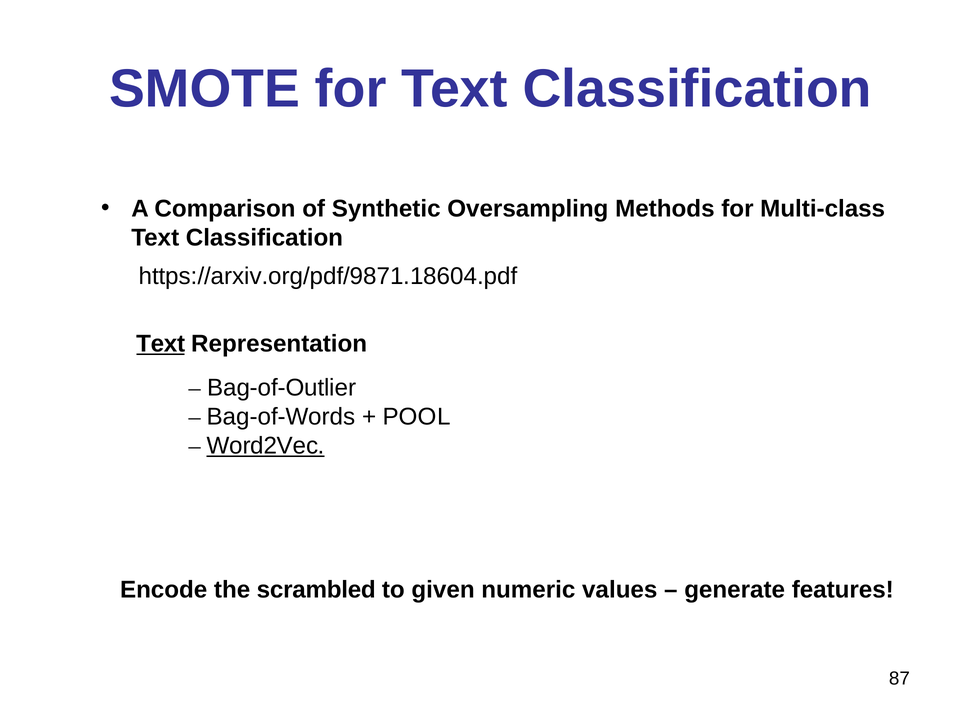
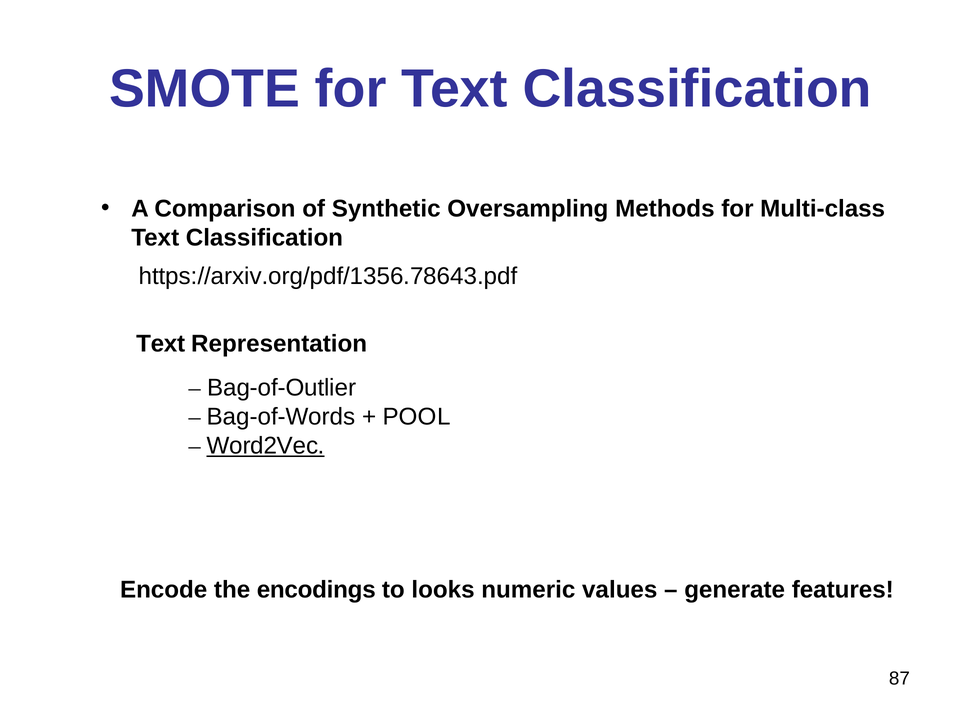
https://arxiv.org/pdf/9871.18604.pdf: https://arxiv.org/pdf/9871.18604.pdf -> https://arxiv.org/pdf/1356.78643.pdf
Text at (161, 344) underline: present -> none
scrambled: scrambled -> encodings
given: given -> looks
